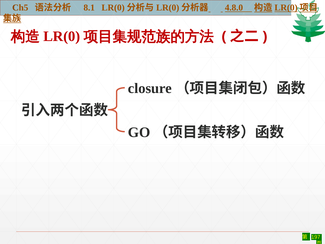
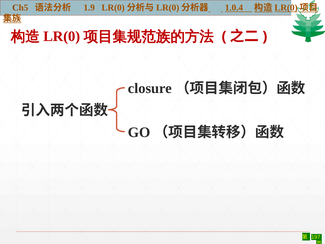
8.1: 8.1 -> 1.9
4.8.0: 4.8.0 -> 1.0.4
